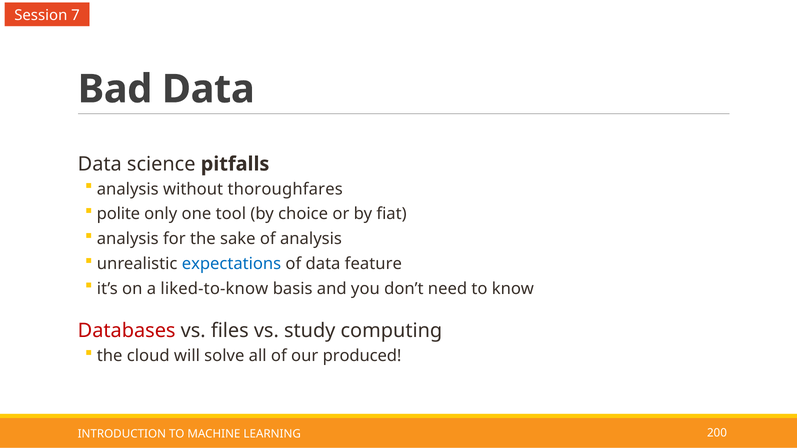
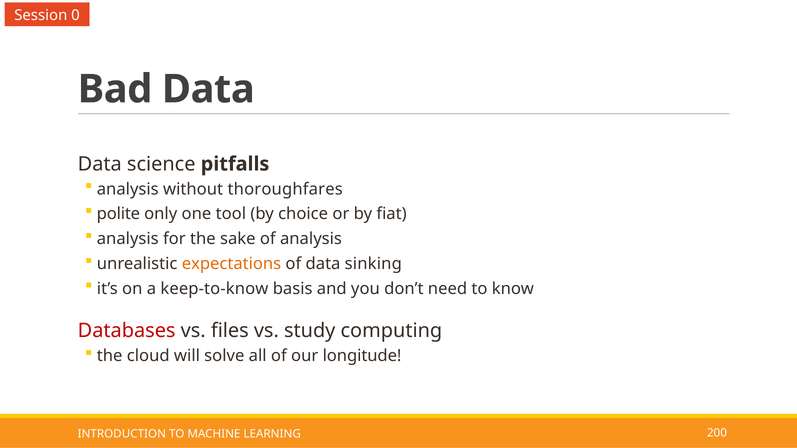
7: 7 -> 0
expectations colour: blue -> orange
feature: feature -> sinking
liked-to-know: liked-to-know -> keep-to-know
produced: produced -> longitude
